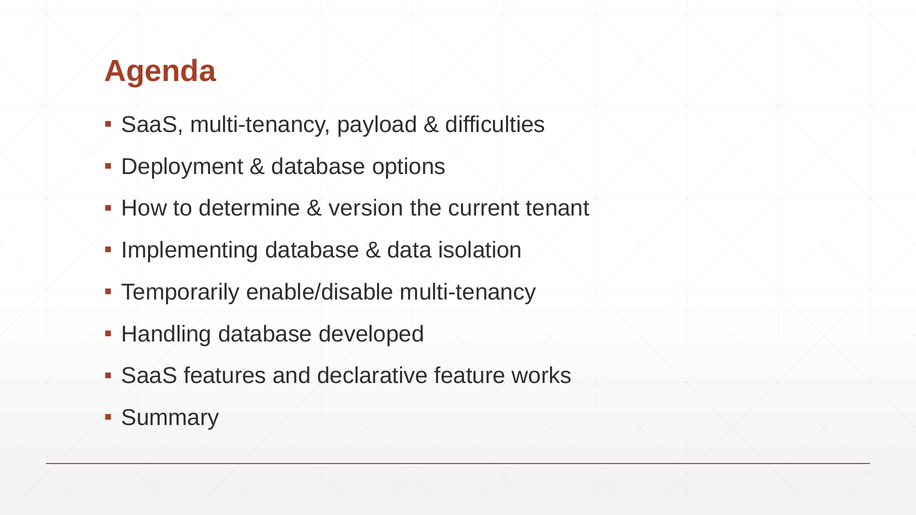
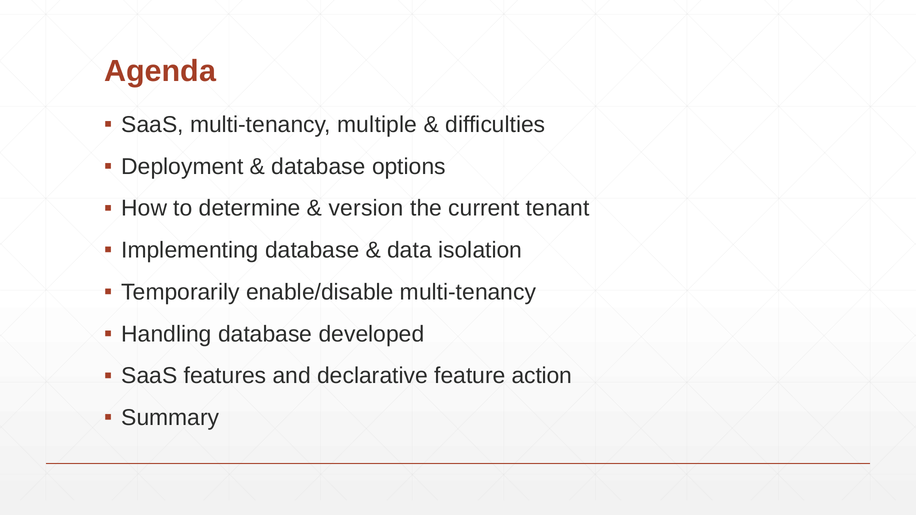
payload: payload -> multiple
works: works -> action
